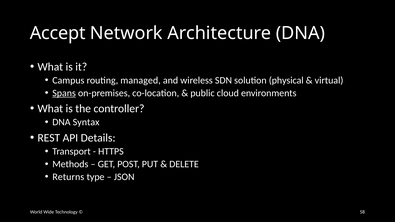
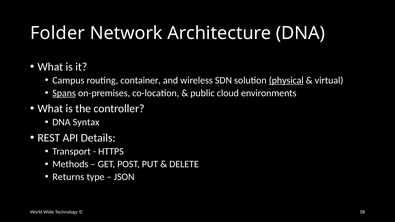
Accept: Accept -> Folder
managed: managed -> container
physical underline: none -> present
